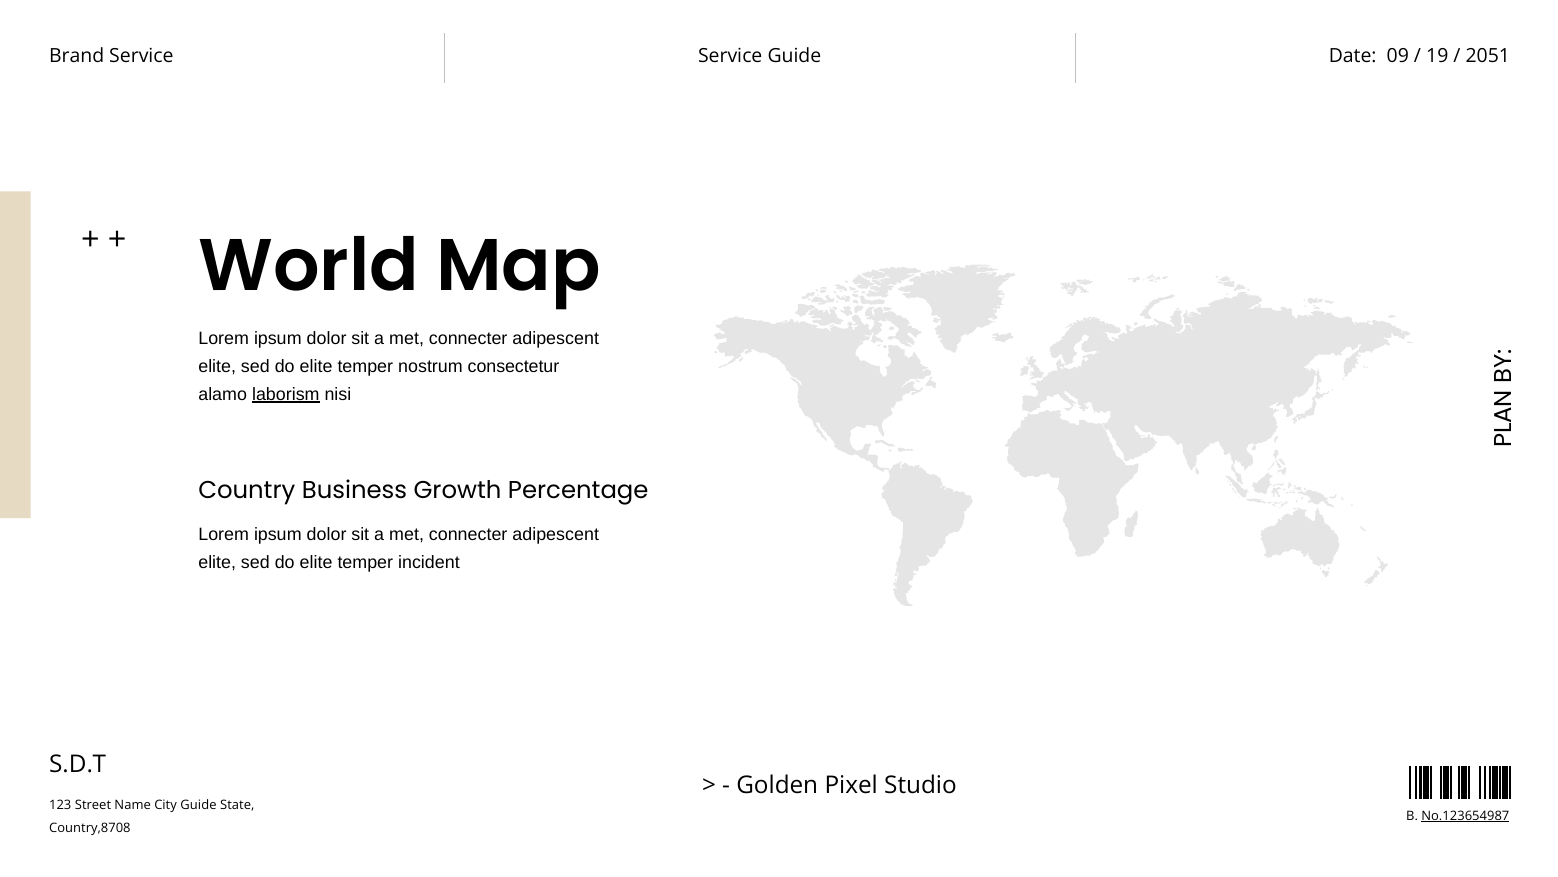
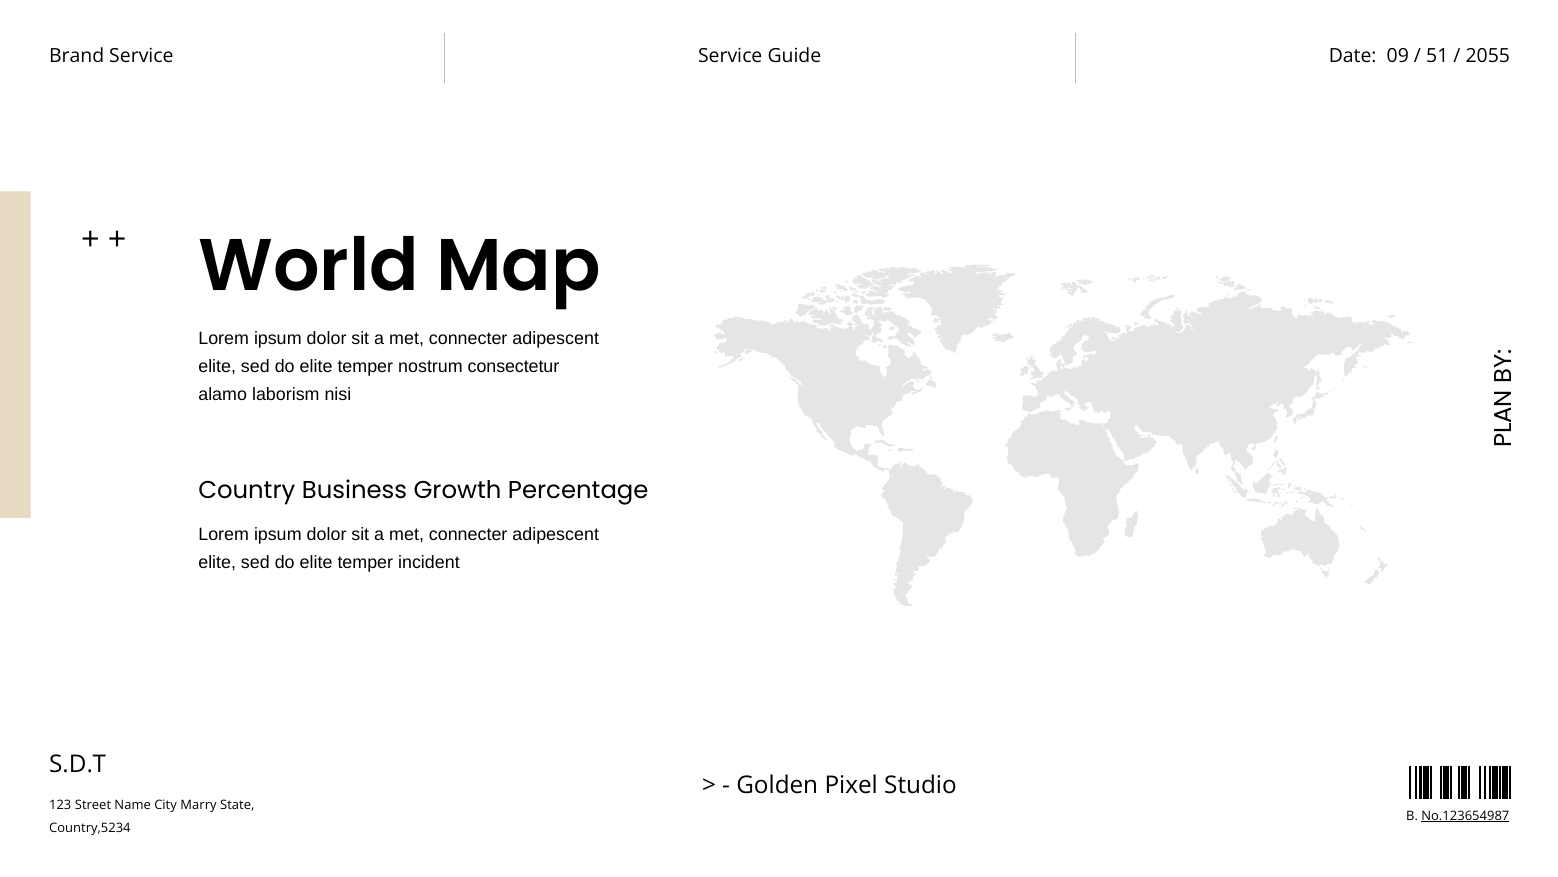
19: 19 -> 51
2051: 2051 -> 2055
laborism underline: present -> none
City Guide: Guide -> Marry
Country,8708: Country,8708 -> Country,5234
